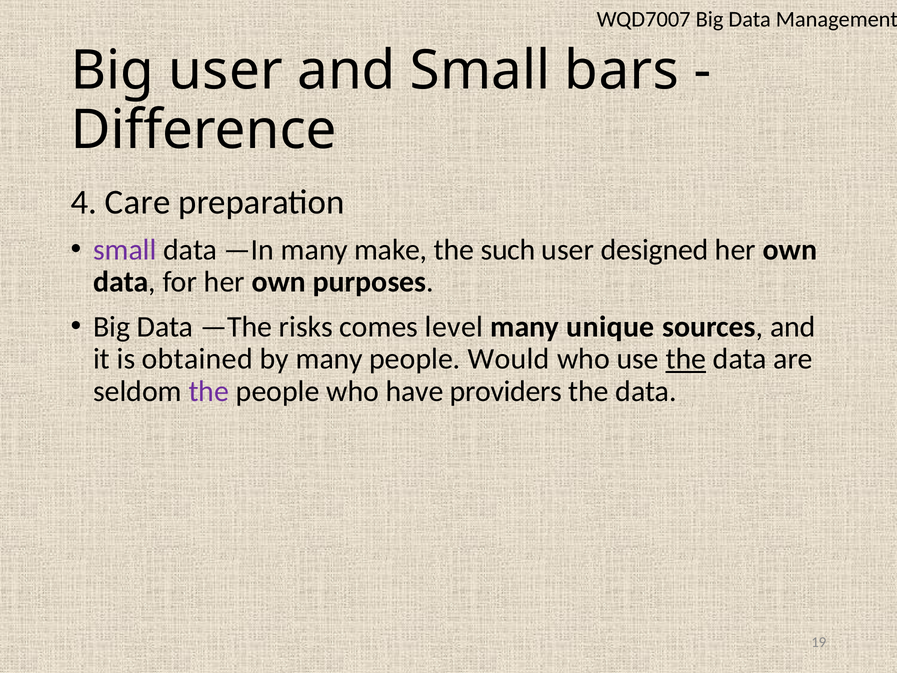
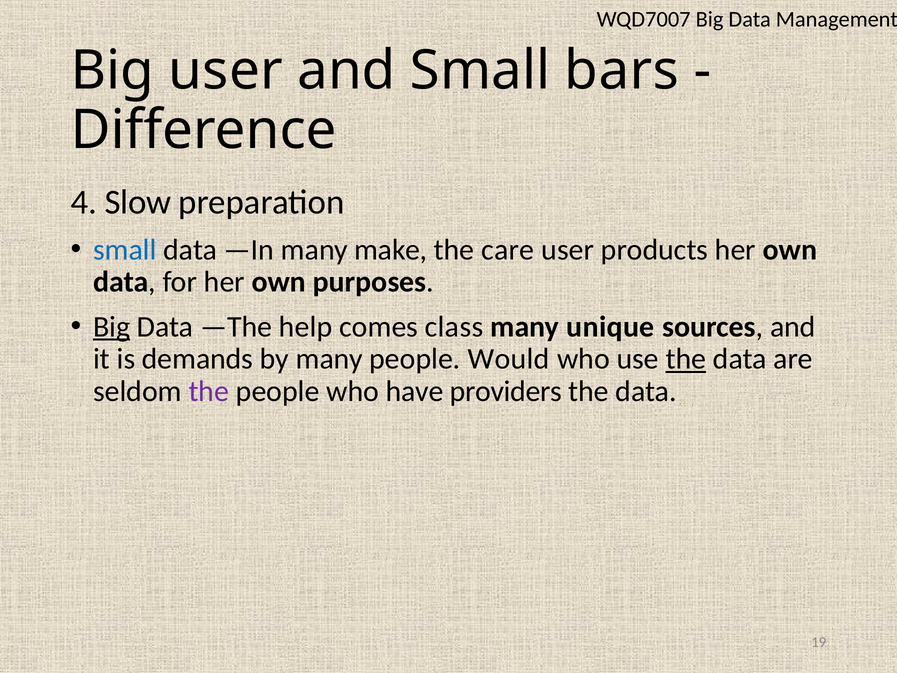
Care: Care -> Slow
small at (125, 250) colour: purple -> blue
such: such -> care
designed: designed -> products
Big at (112, 327) underline: none -> present
risks: risks -> help
level: level -> class
obtained: obtained -> demands
